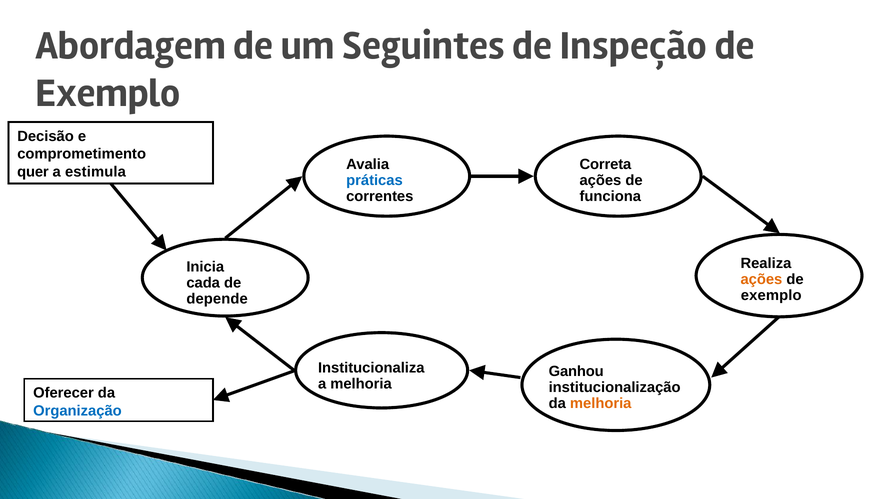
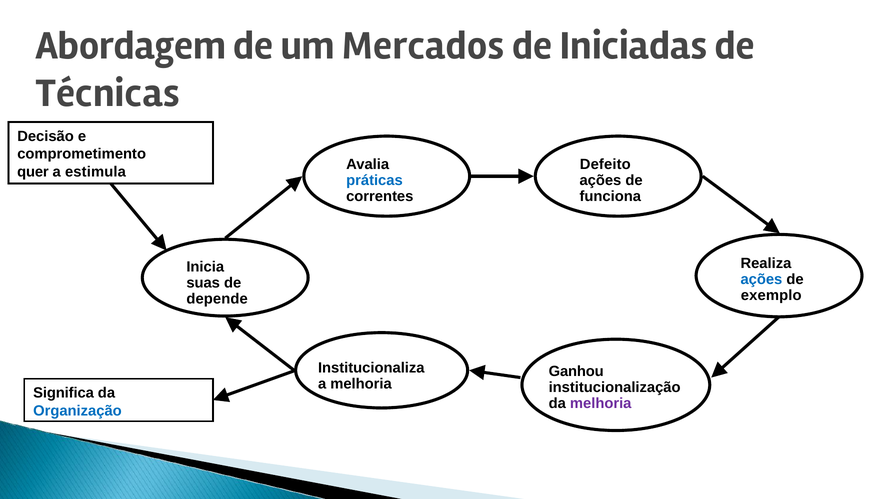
Seguintes: Seguintes -> Mercados
Inspeção: Inspeção -> Iniciadas
Exemplo at (108, 93): Exemplo -> Técnicas
Correta: Correta -> Defeito
ações at (761, 279) colour: orange -> blue
cada: cada -> suas
Oferecer: Oferecer -> Significa
melhoria at (601, 403) colour: orange -> purple
